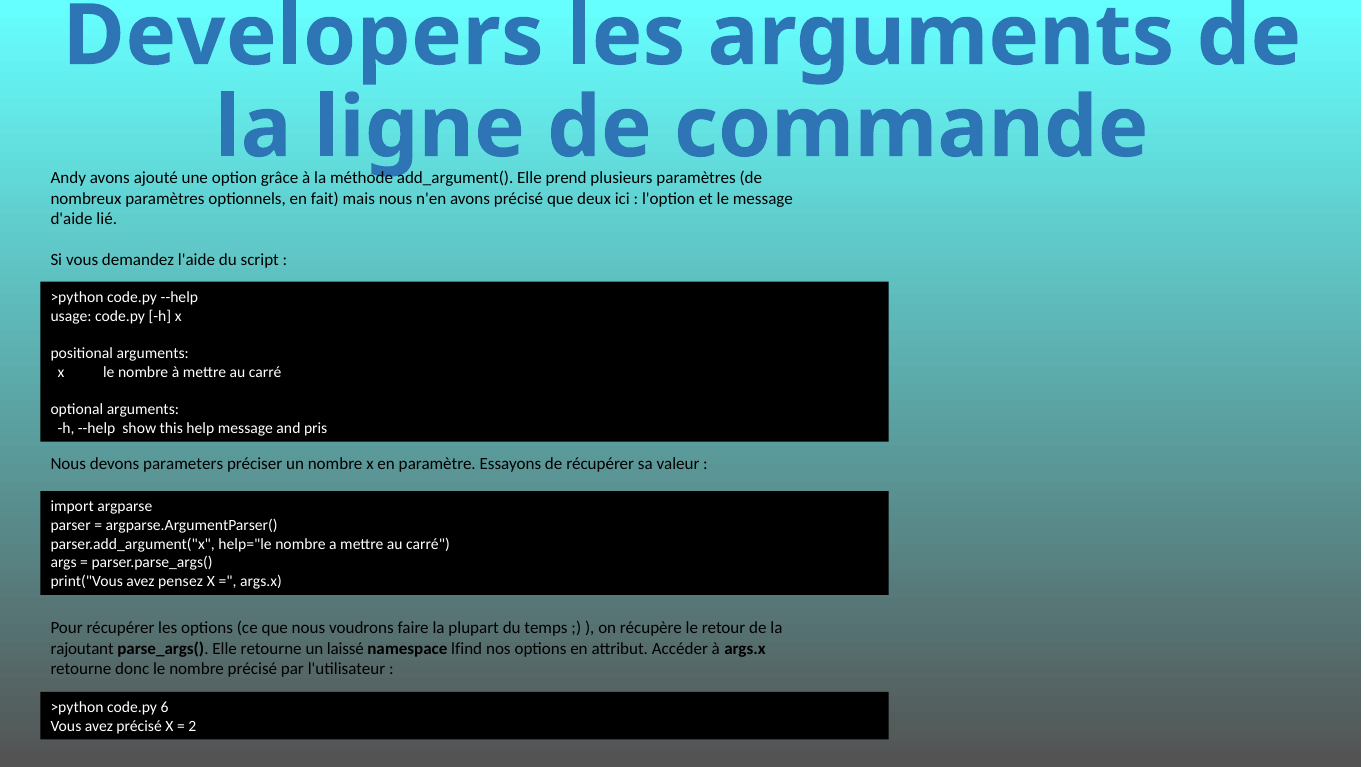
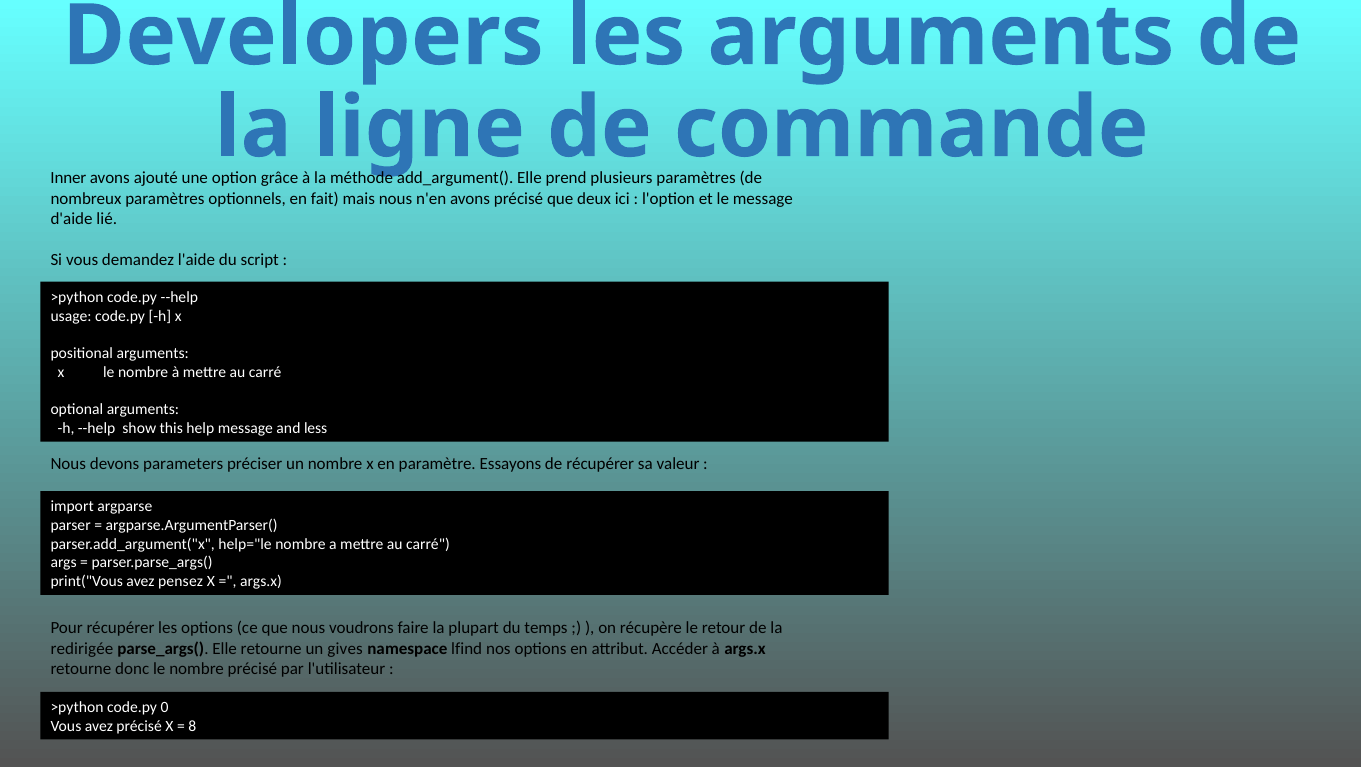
Andy: Andy -> Inner
pris: pris -> less
rajoutant: rajoutant -> redirigée
laissé: laissé -> gives
6: 6 -> 0
2: 2 -> 8
